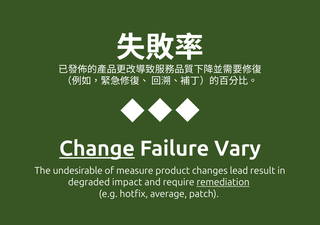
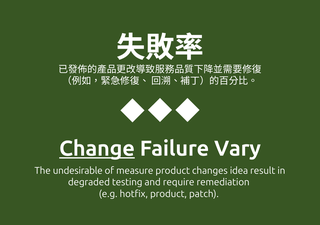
lead: lead -> idea
impact: impact -> testing
remediation underline: present -> none
hotfix average: average -> product
